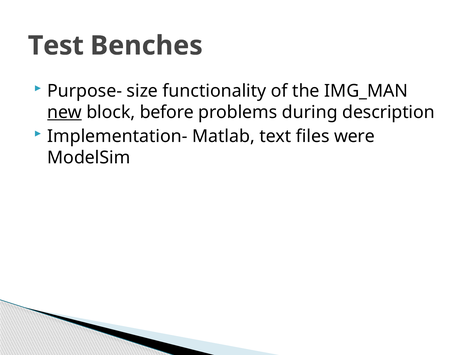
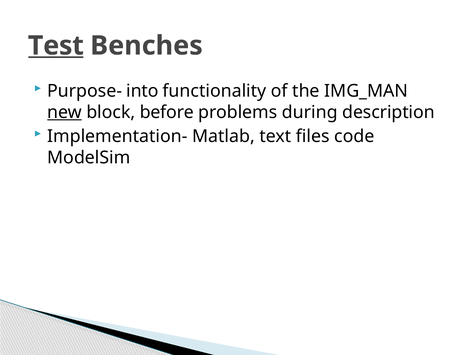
Test underline: none -> present
size: size -> into
were: were -> code
